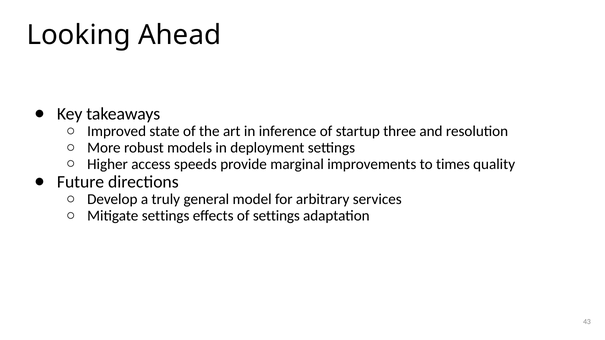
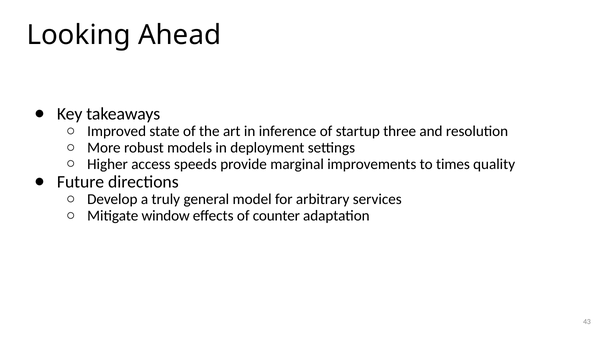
Mitigate settings: settings -> window
of settings: settings -> counter
